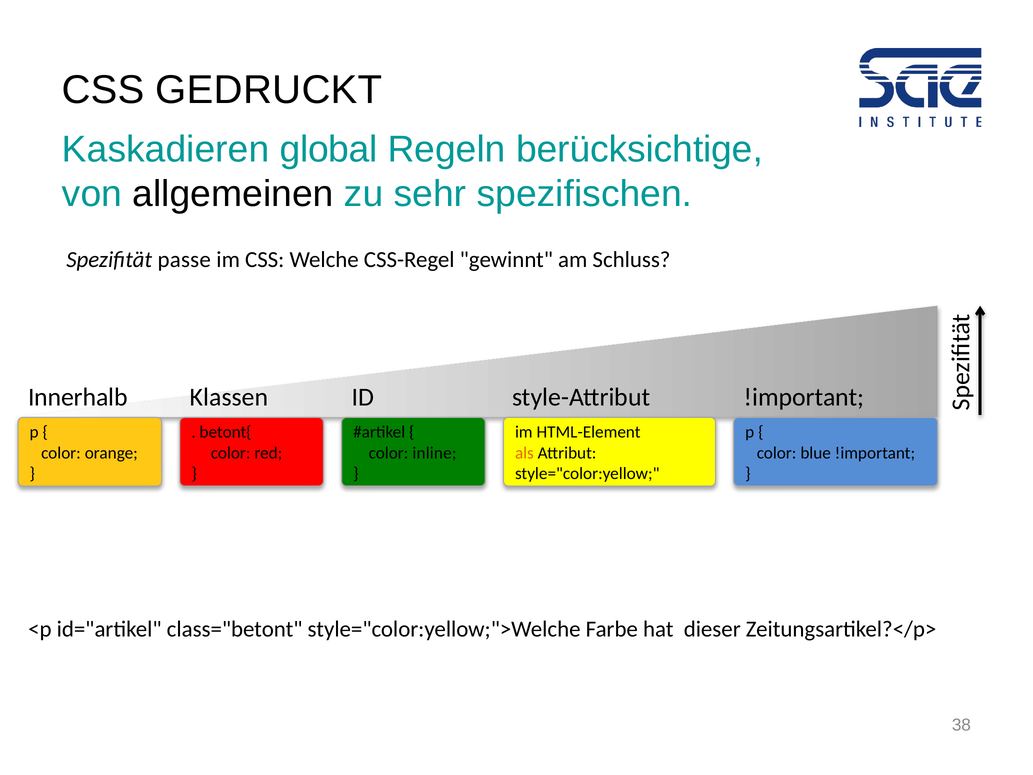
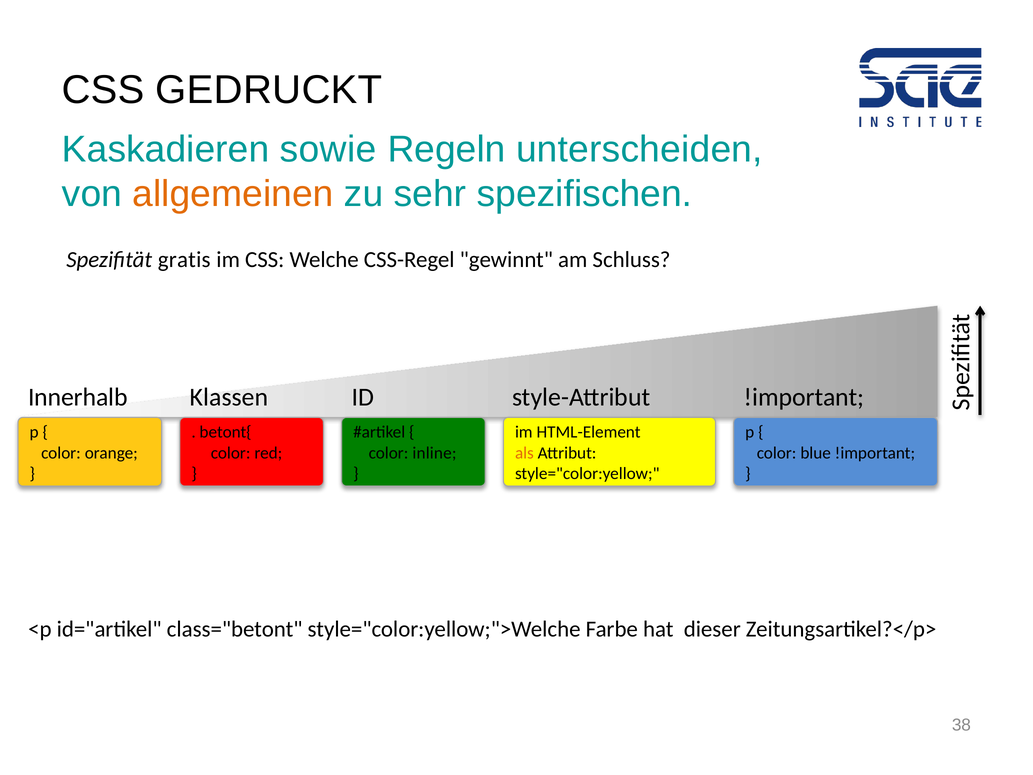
global: global -> sowie
berücksichtige: berücksichtige -> unterscheiden
allgemeinen colour: black -> orange
passe: passe -> gratis
